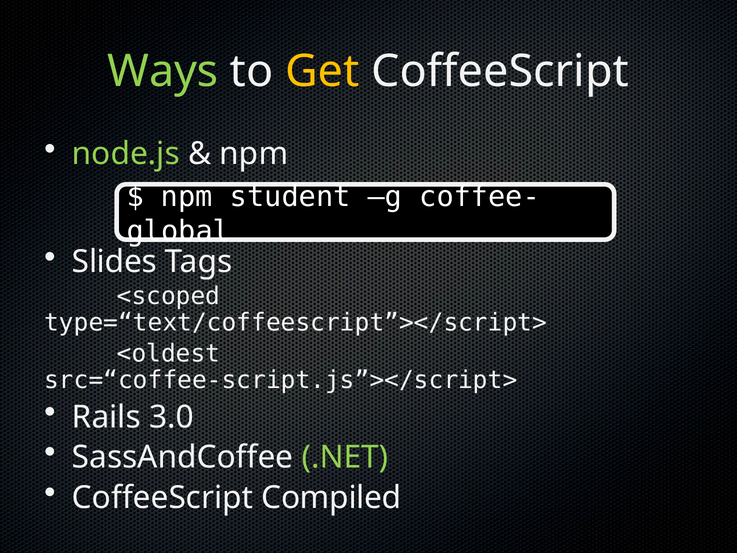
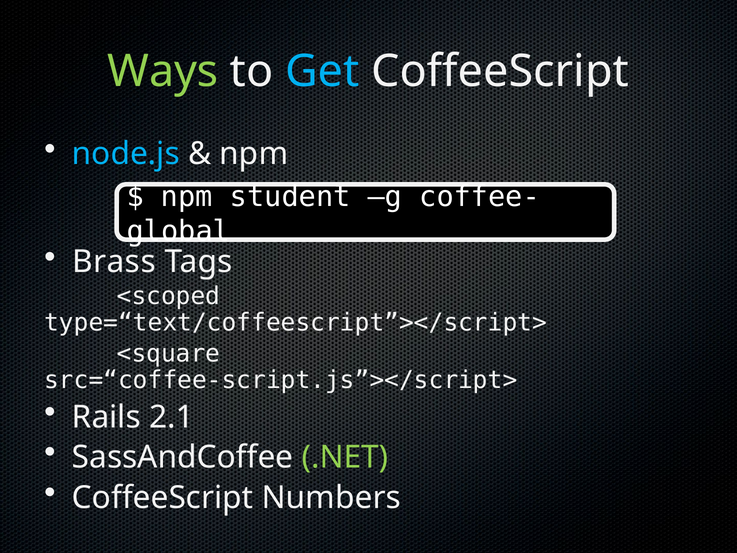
Get colour: yellow -> light blue
node.js colour: light green -> light blue
Slides: Slides -> Brass
<oldest: <oldest -> <square
3.0: 3.0 -> 2.1
Compiled: Compiled -> Numbers
